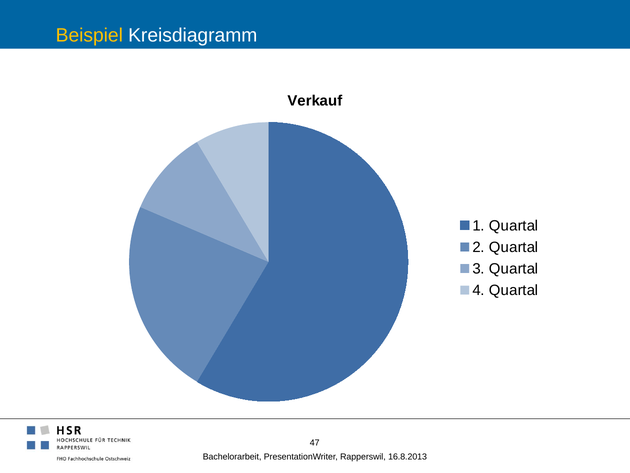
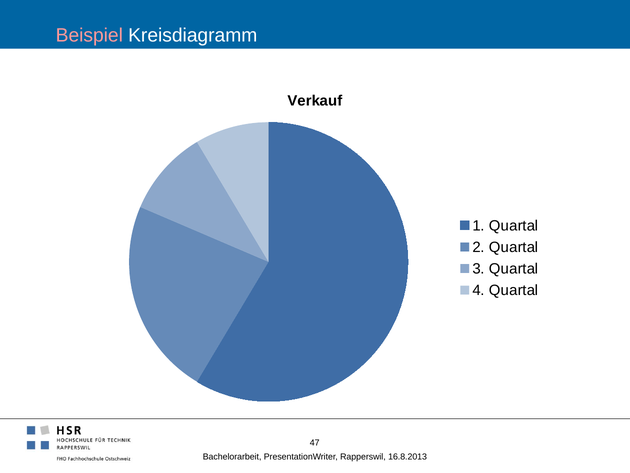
Beispiel colour: yellow -> pink
